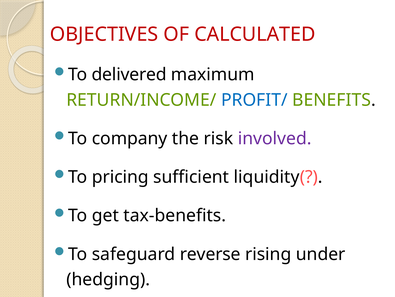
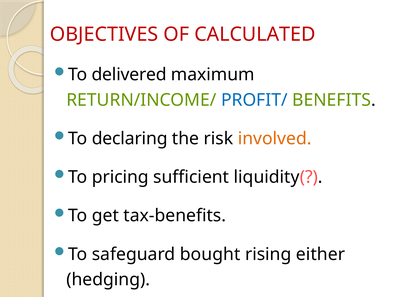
company: company -> declaring
involved colour: purple -> orange
reverse: reverse -> bought
under: under -> either
